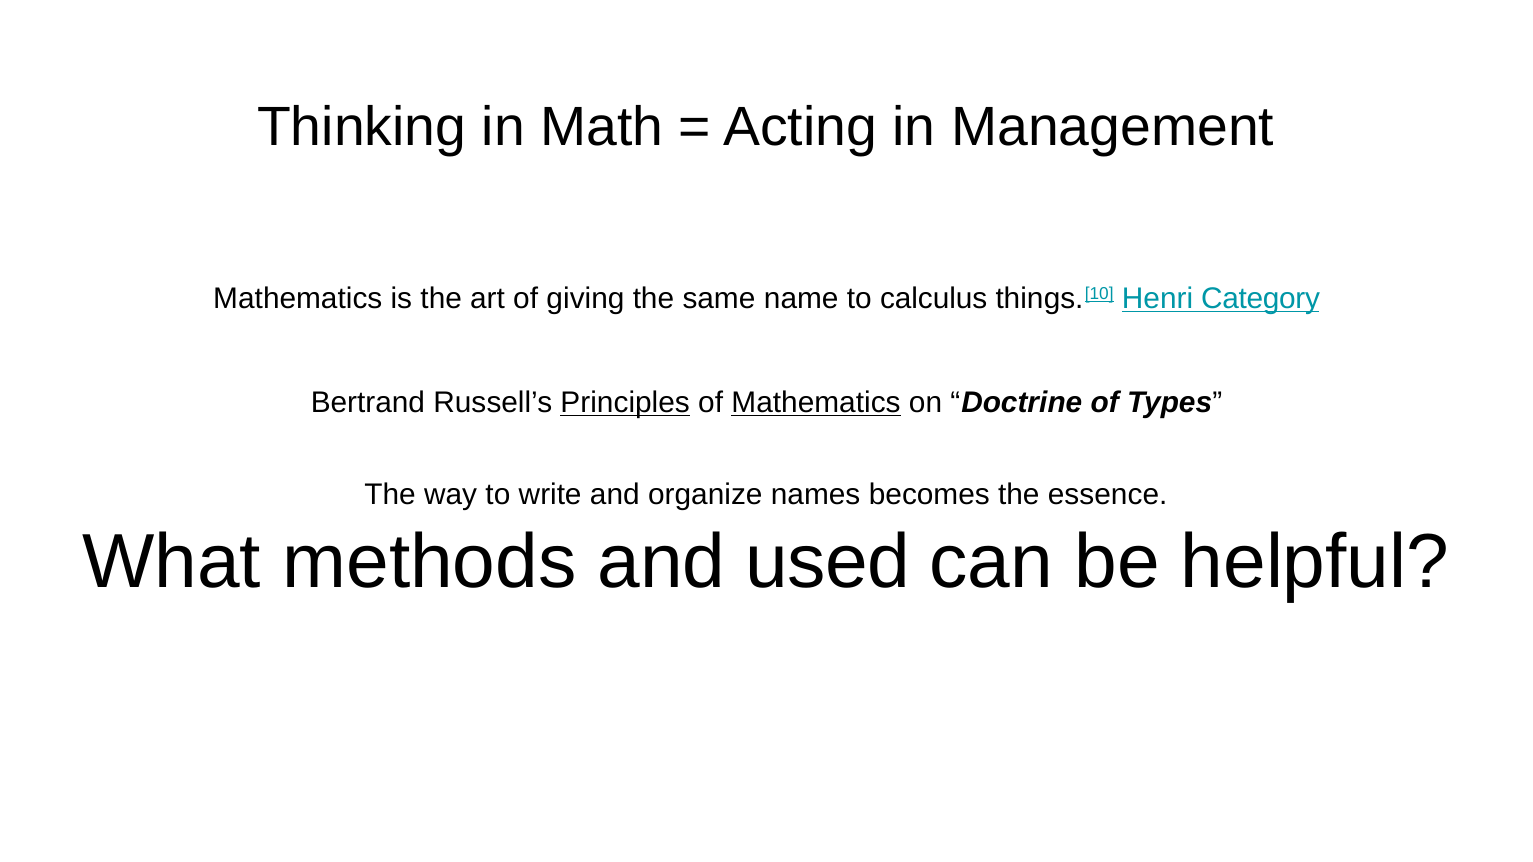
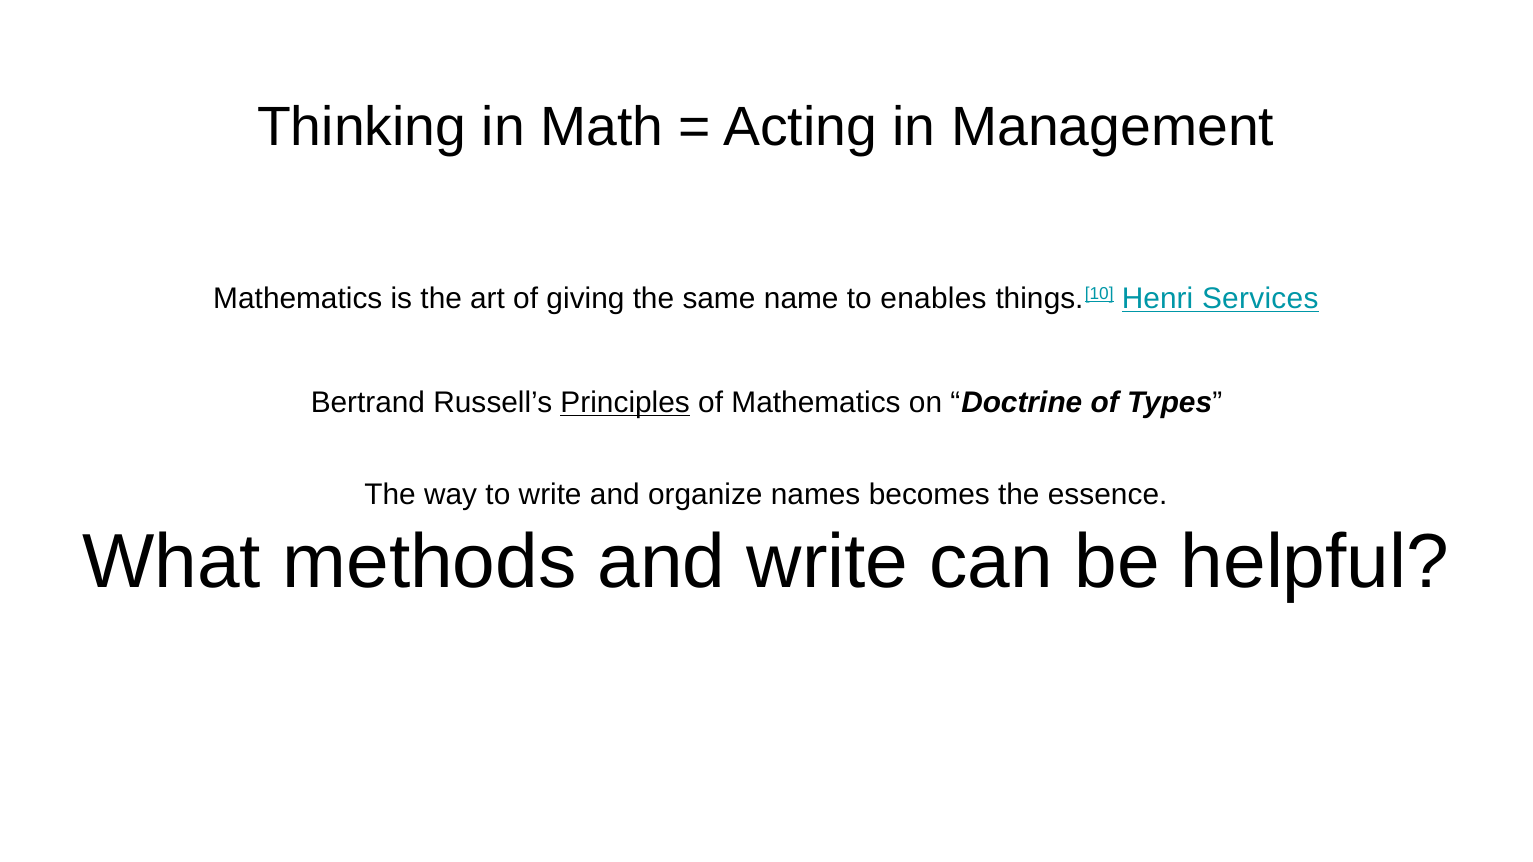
calculus: calculus -> enables
Category: Category -> Services
Mathematics at (816, 403) underline: present -> none
and used: used -> write
